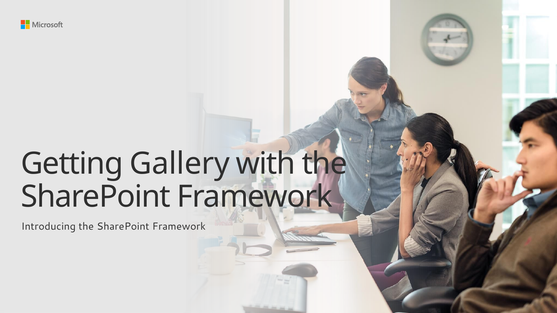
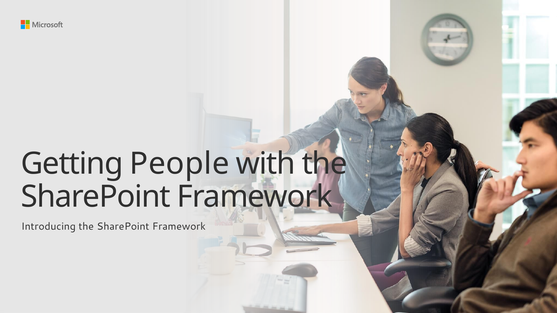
Gallery: Gallery -> People
